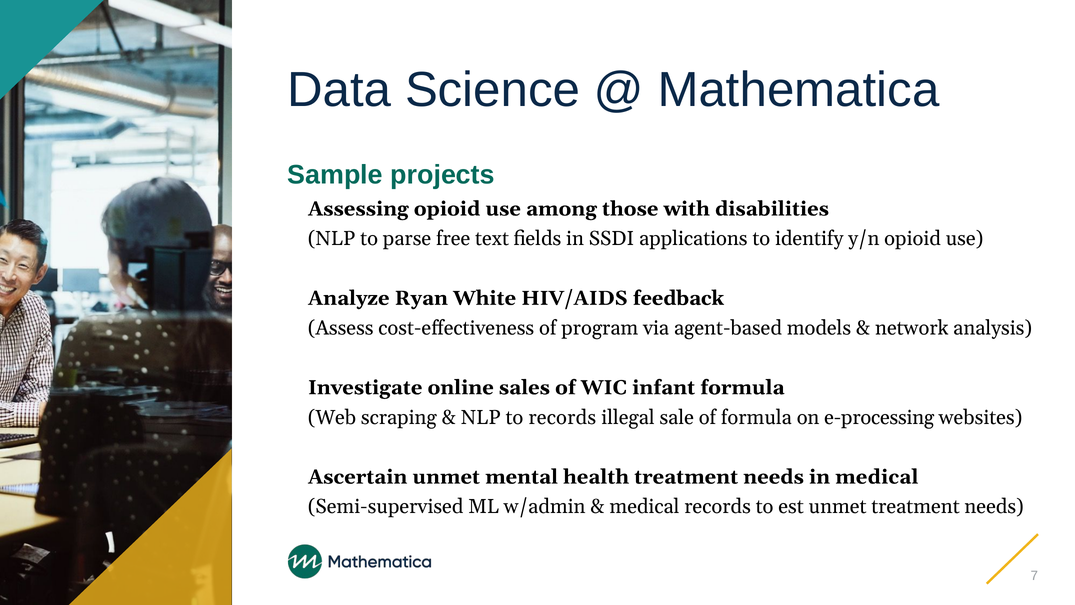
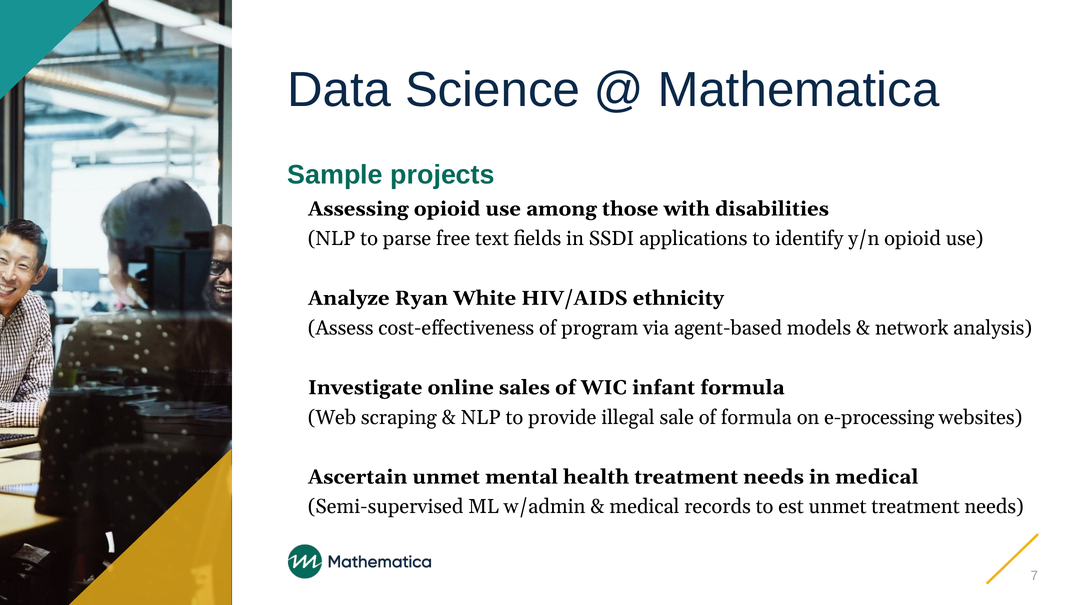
feedback: feedback -> ethnicity
to records: records -> provide
